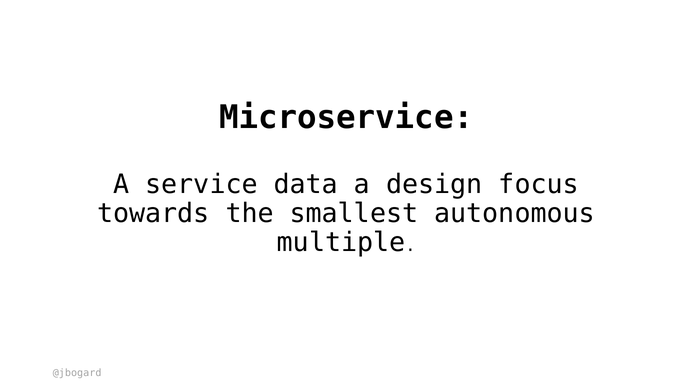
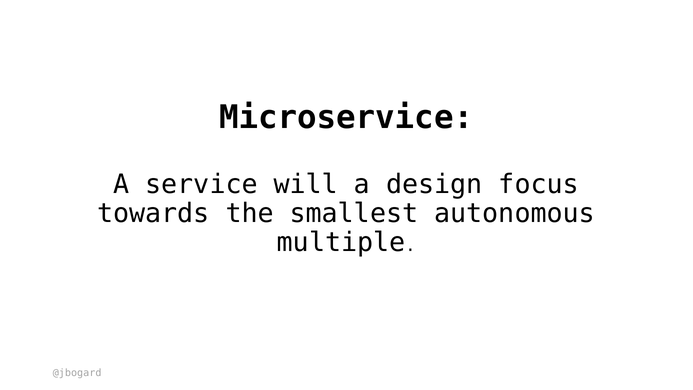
data: data -> will
